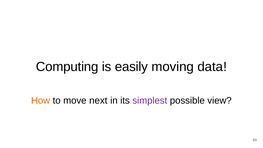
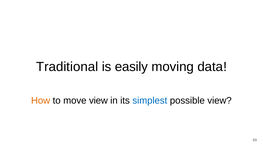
Computing: Computing -> Traditional
move next: next -> view
simplest colour: purple -> blue
